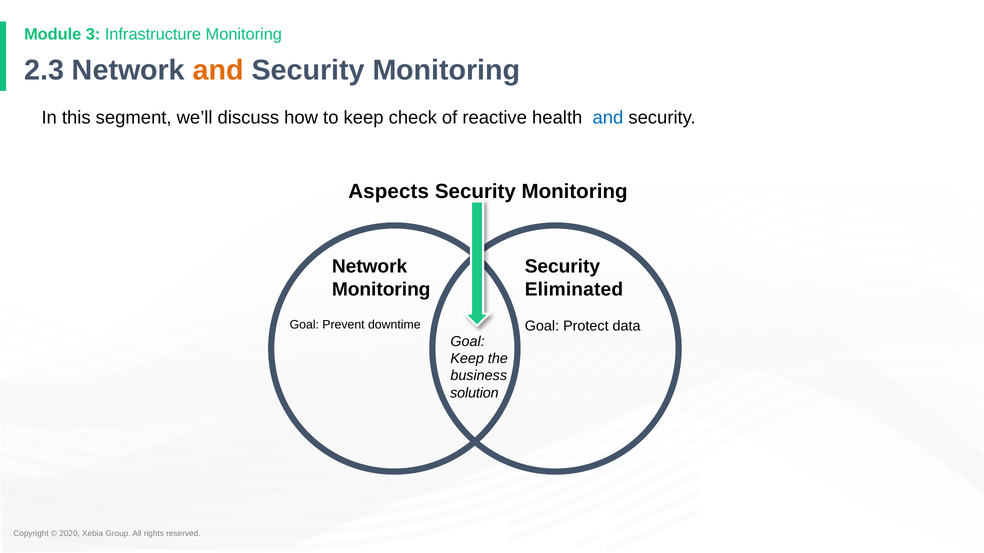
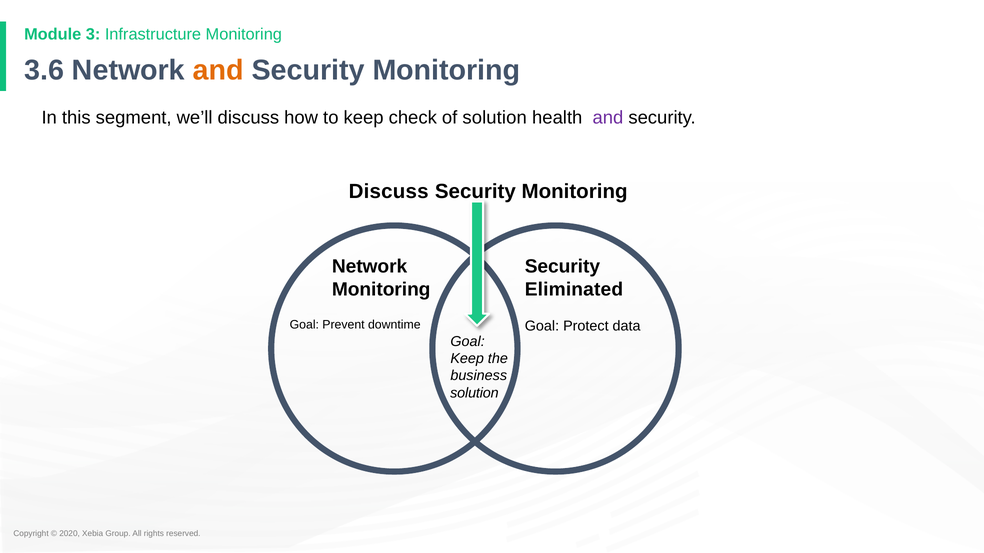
2.3: 2.3 -> 3.6
of reactive: reactive -> solution
and at (608, 118) colour: blue -> purple
Aspects at (389, 192): Aspects -> Discuss
